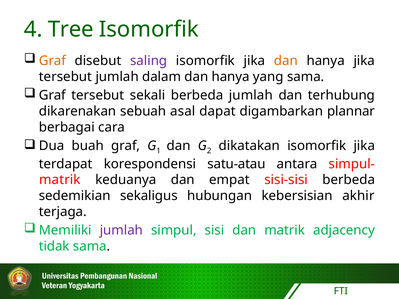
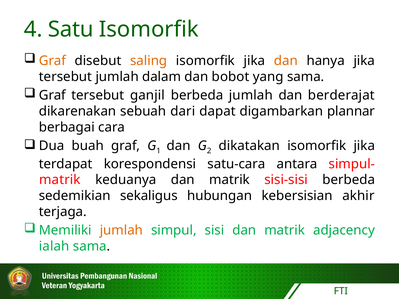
Tree: Tree -> Satu
saling colour: purple -> orange
hanya at (231, 77): hanya -> bobot
sekali: sekali -> ganjil
terhubung: terhubung -> berderajat
asal: asal -> dari
satu-atau: satu-atau -> satu-cara
keduanya dan empat: empat -> matrik
jumlah at (121, 231) colour: purple -> orange
tidak: tidak -> ialah
